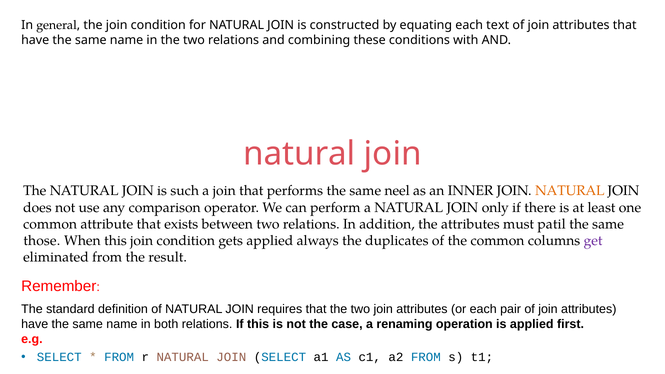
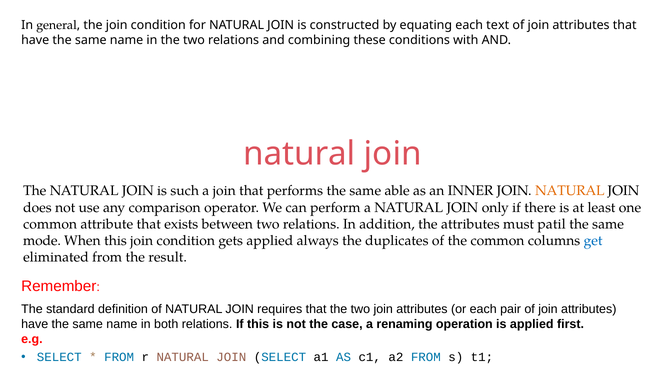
neel: neel -> able
those: those -> mode
get colour: purple -> blue
